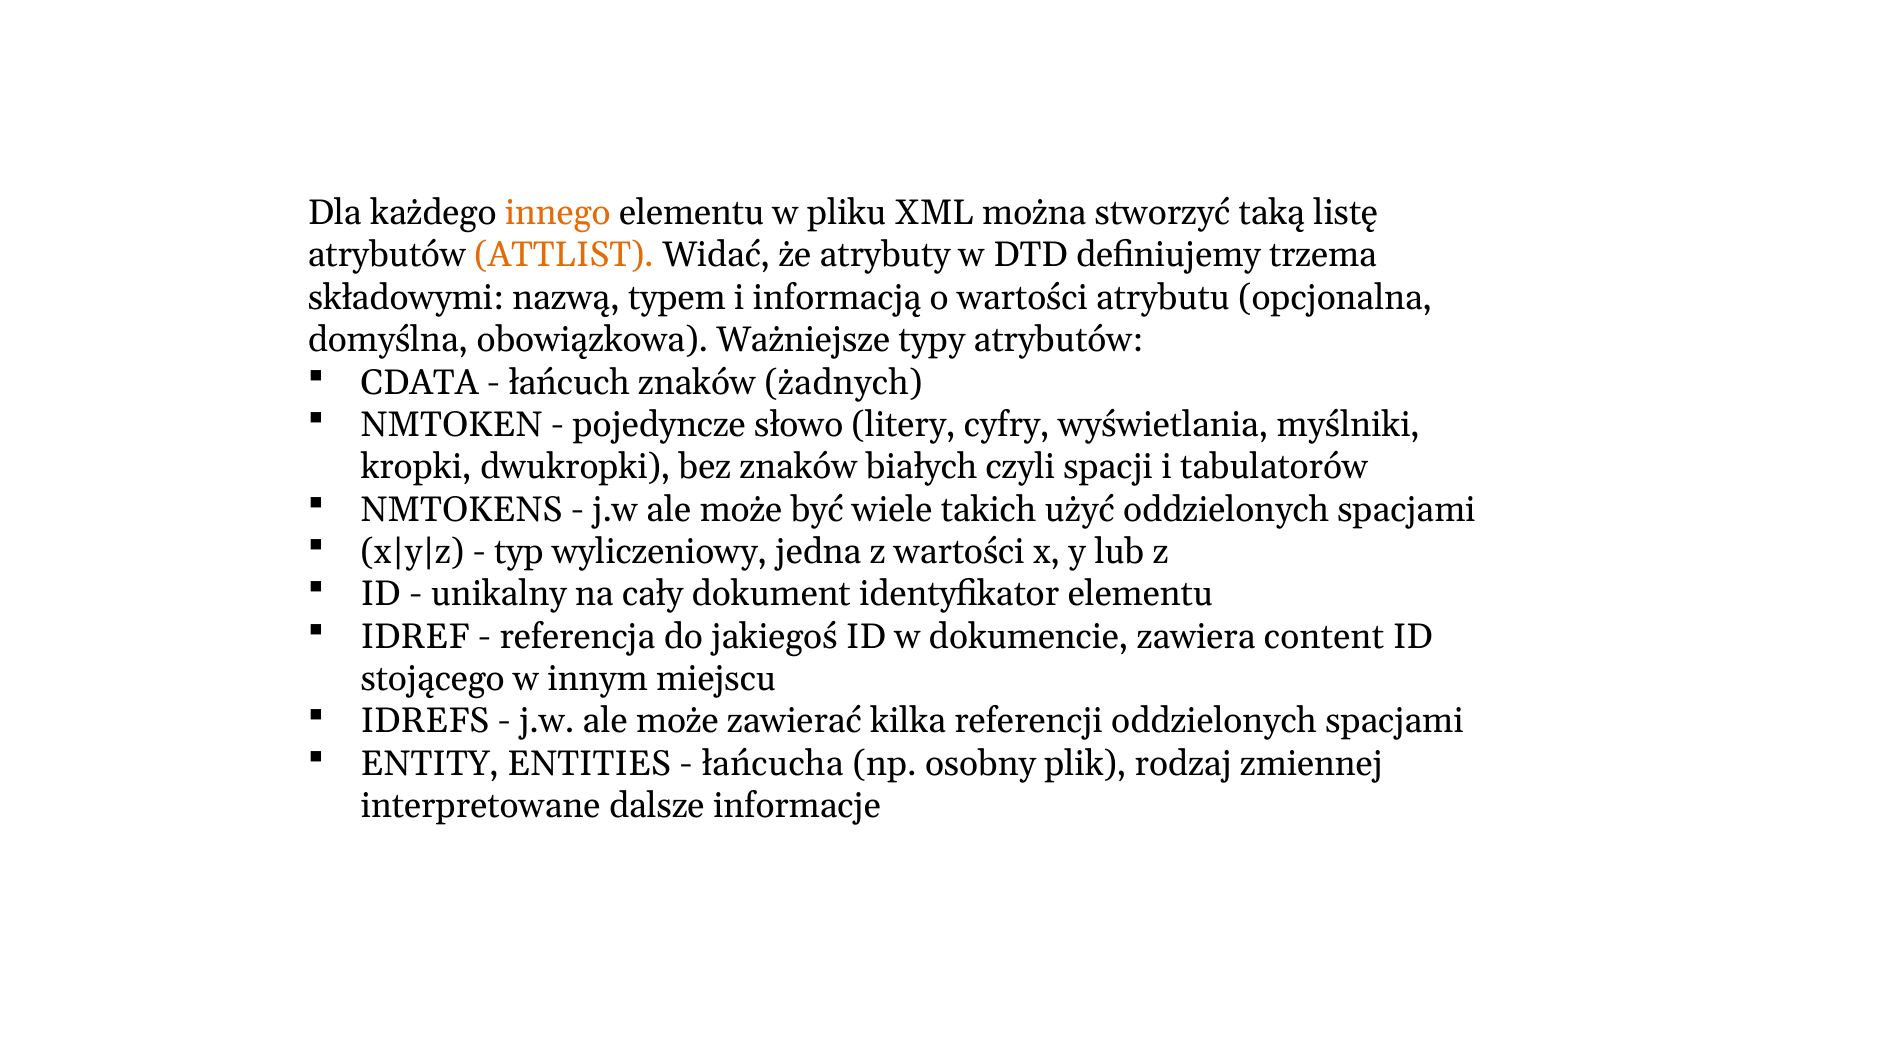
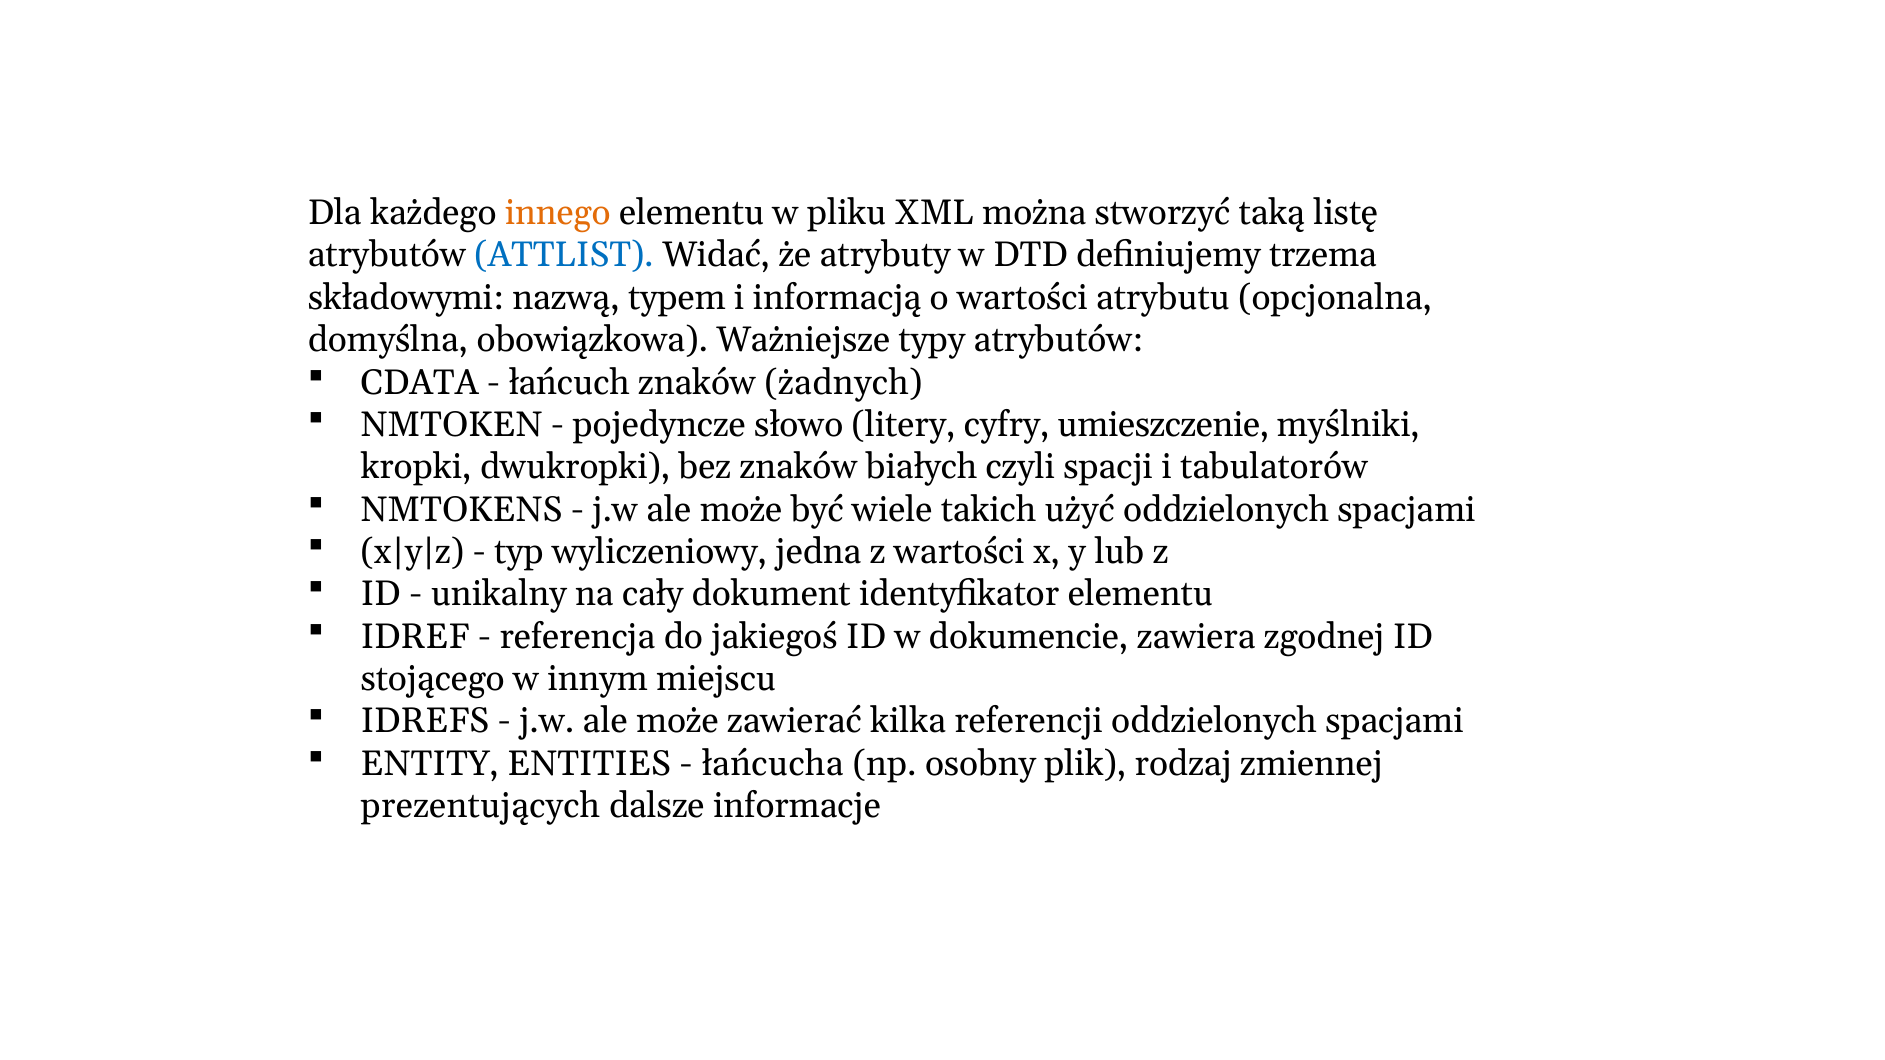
ATTLIST colour: orange -> blue
wyświetlania: wyświetlania -> umieszczenie
content: content -> zgodnej
interpretowane: interpretowane -> prezentujących
